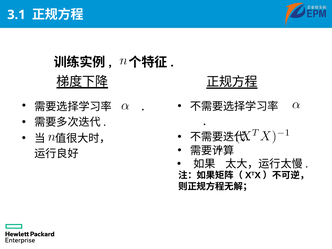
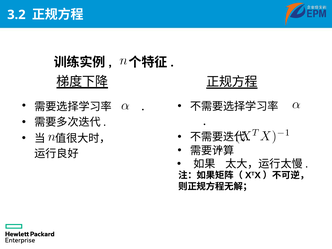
3.1: 3.1 -> 3.2
